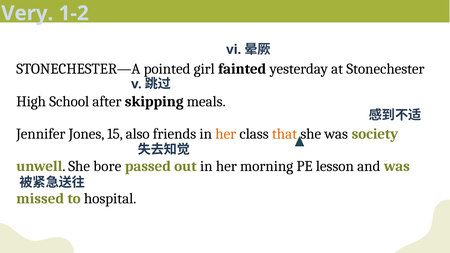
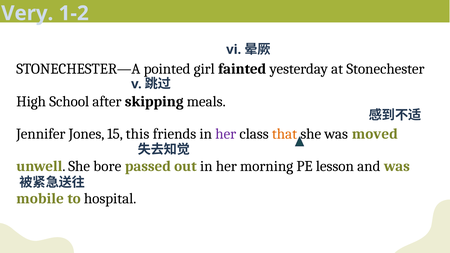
also: also -> this
her at (226, 134) colour: orange -> purple
society: society -> moved
missed: missed -> mobile
